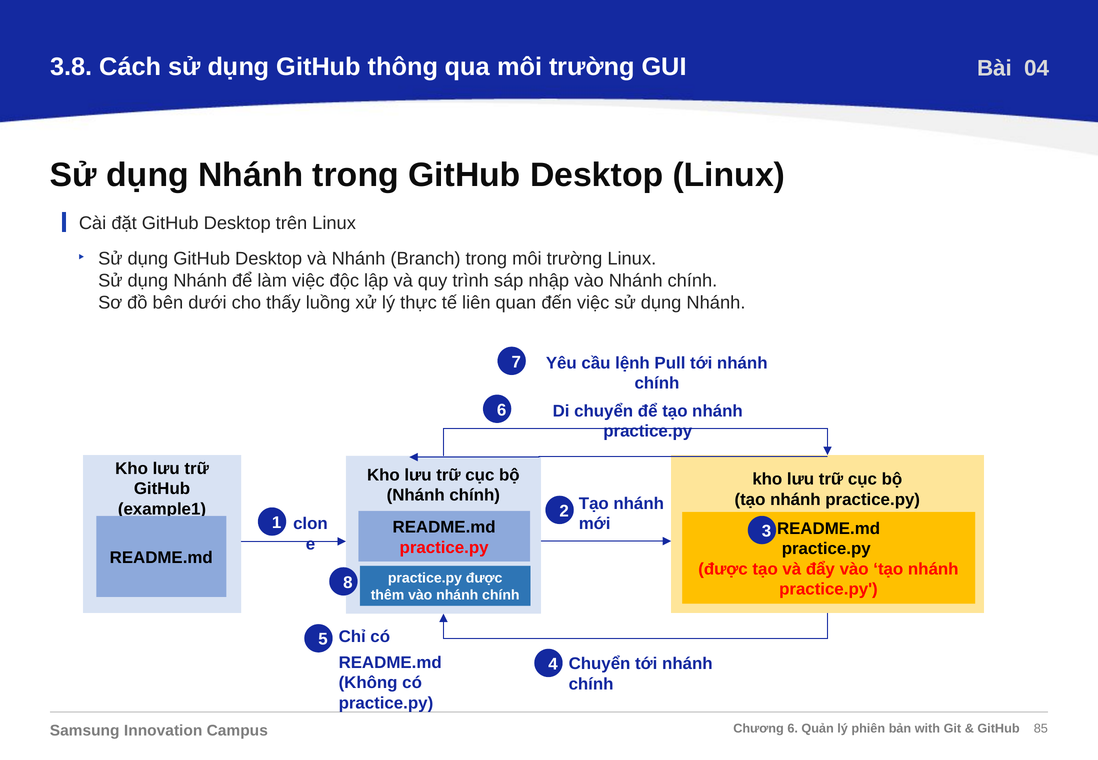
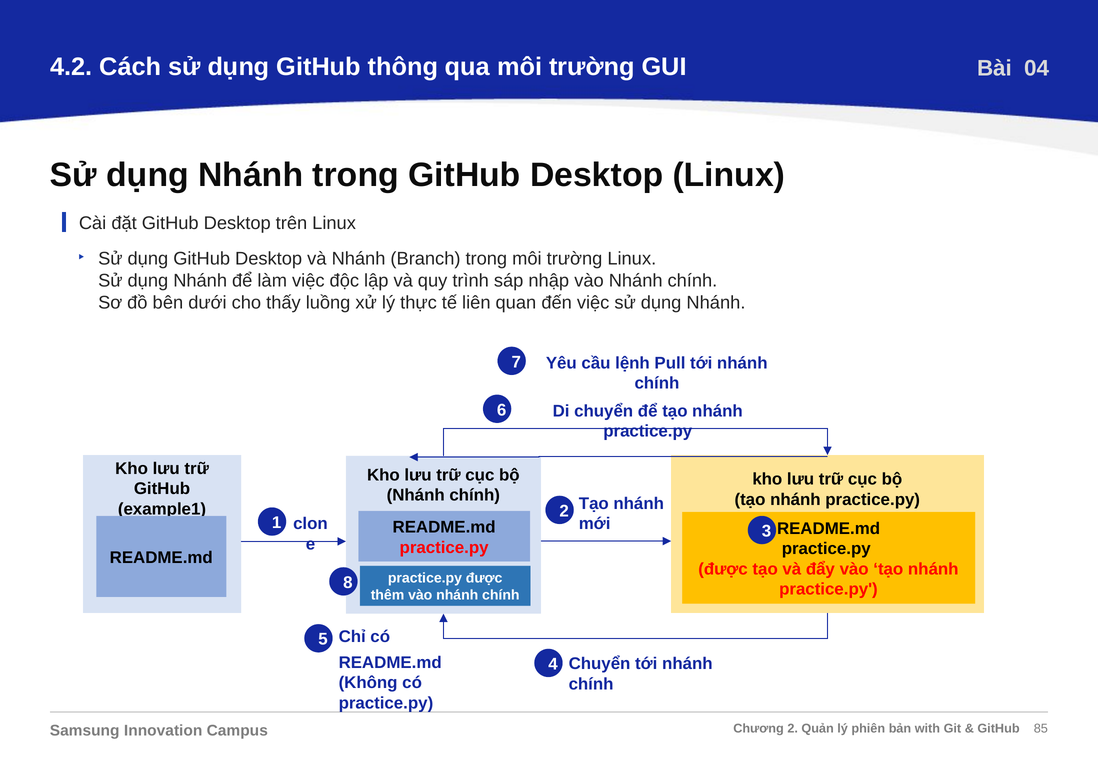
3.8: 3.8 -> 4.2
6 at (793, 729): 6 -> 2
